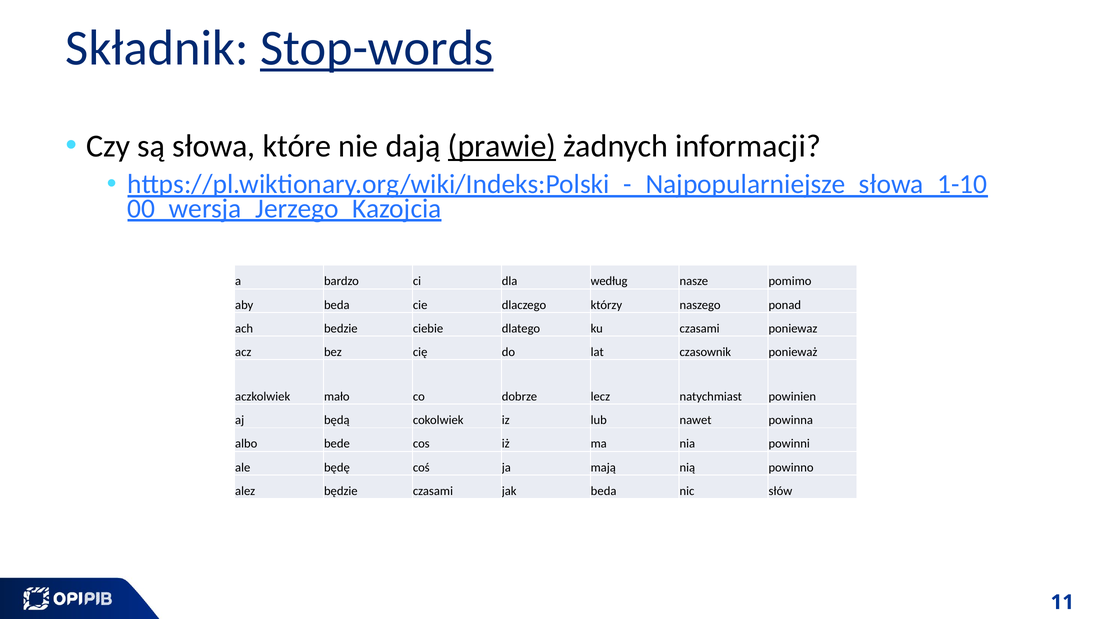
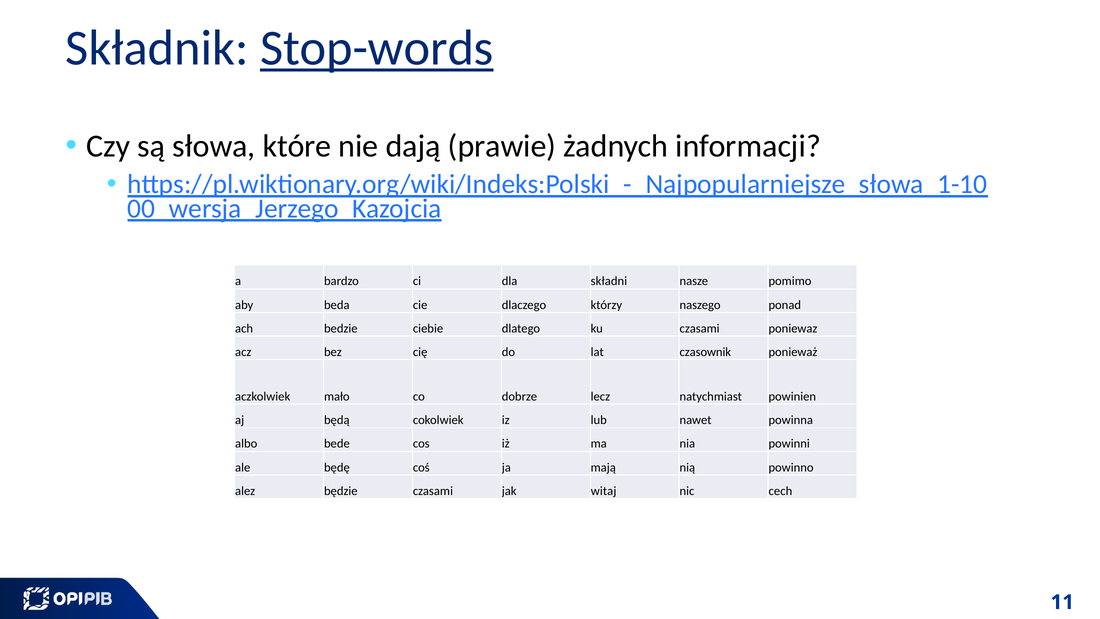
prawie underline: present -> none
według: według -> składni
jak beda: beda -> witaj
słów: słów -> cech
